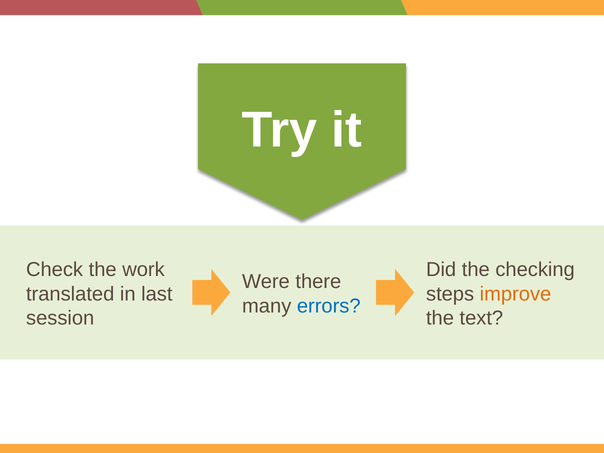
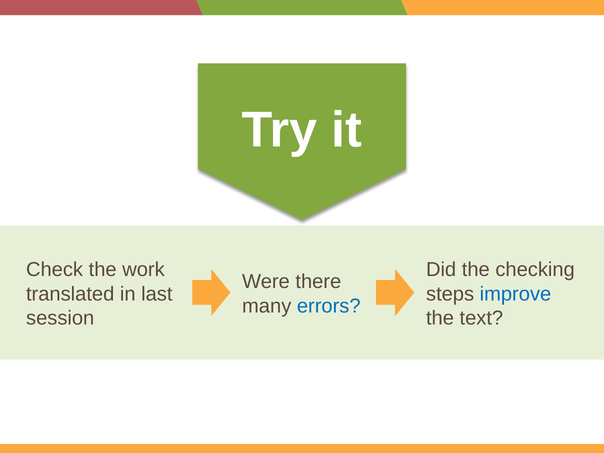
improve colour: orange -> blue
